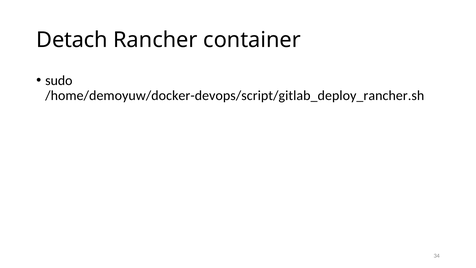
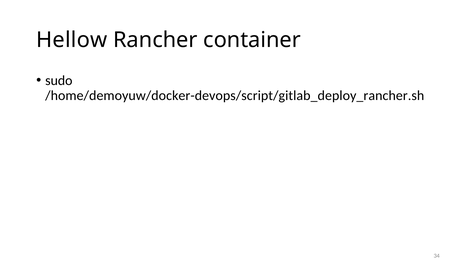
Detach: Detach -> Hellow
